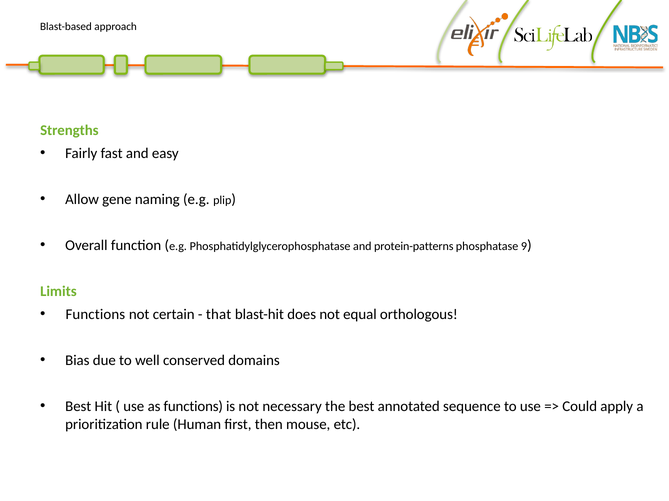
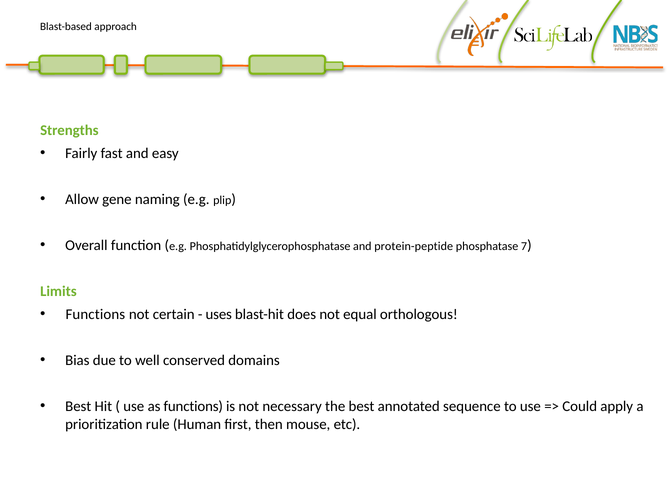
protein-patterns: protein-patterns -> protein-peptide
9: 9 -> 7
that: that -> uses
